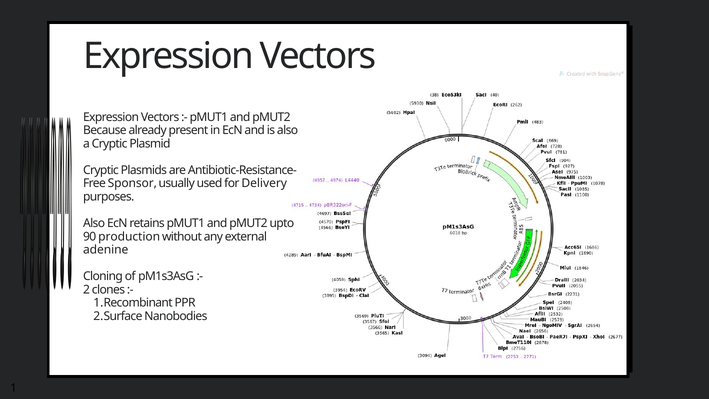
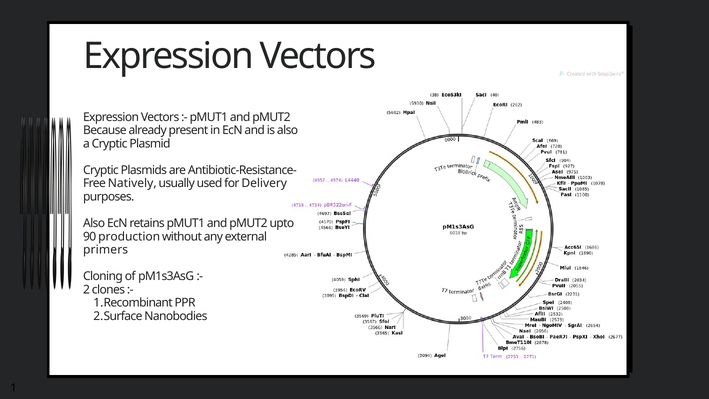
Sponsor: Sponsor -> Natively
adenine: adenine -> primers
